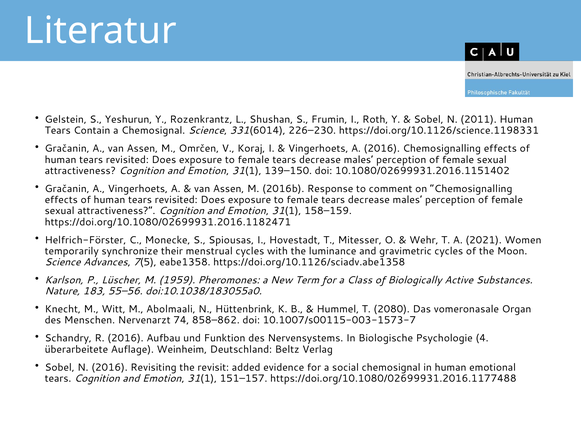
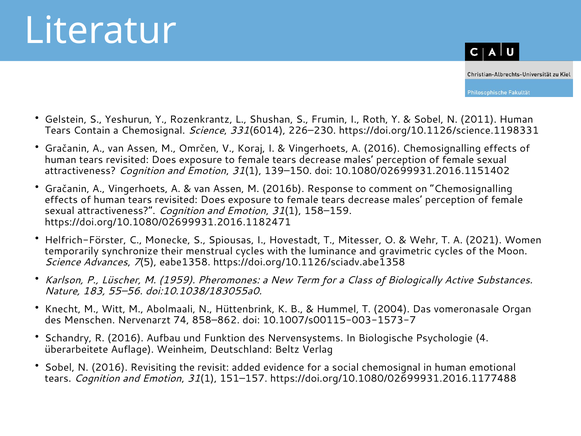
2080: 2080 -> 2004
